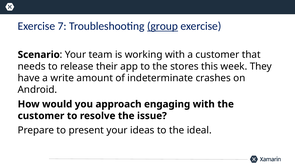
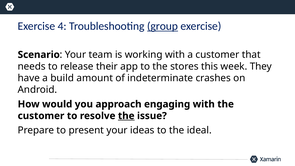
7: 7 -> 4
write: write -> build
the at (126, 116) underline: none -> present
